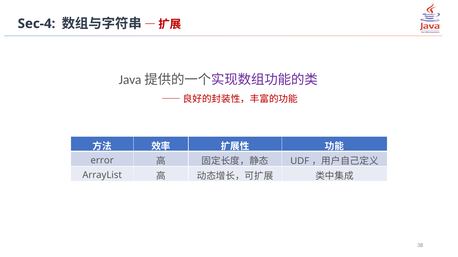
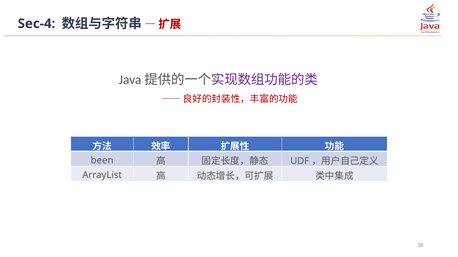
error: error -> been
